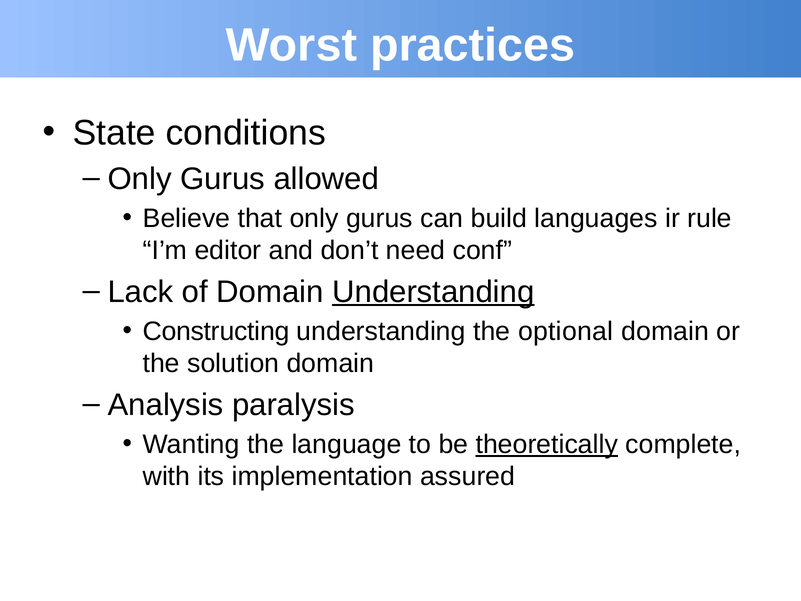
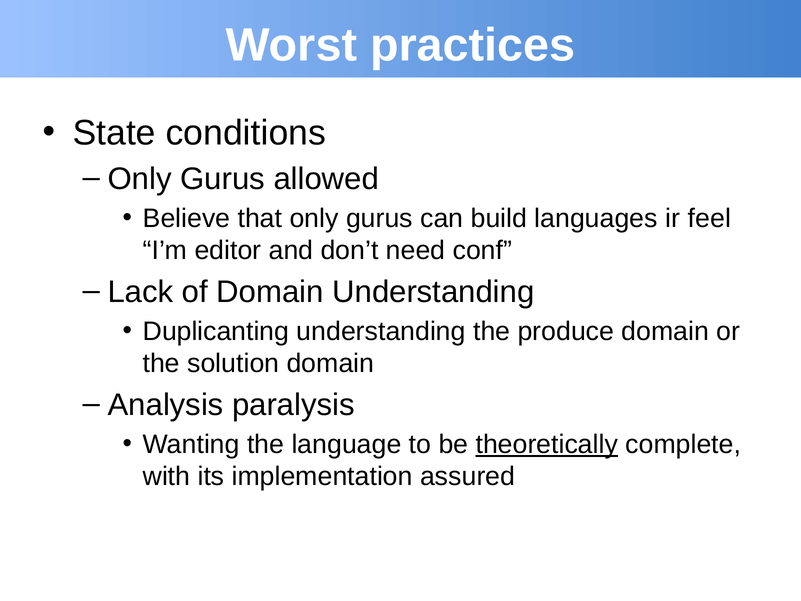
rule: rule -> feel
Understanding at (433, 292) underline: present -> none
Constructing: Constructing -> Duplicanting
optional: optional -> produce
